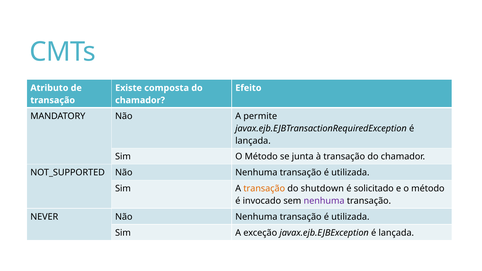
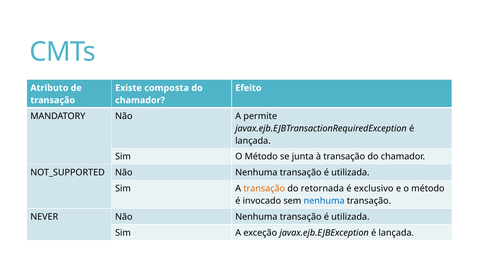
shutdown: shutdown -> retornada
solicitado: solicitado -> exclusivo
nenhuma at (324, 201) colour: purple -> blue
